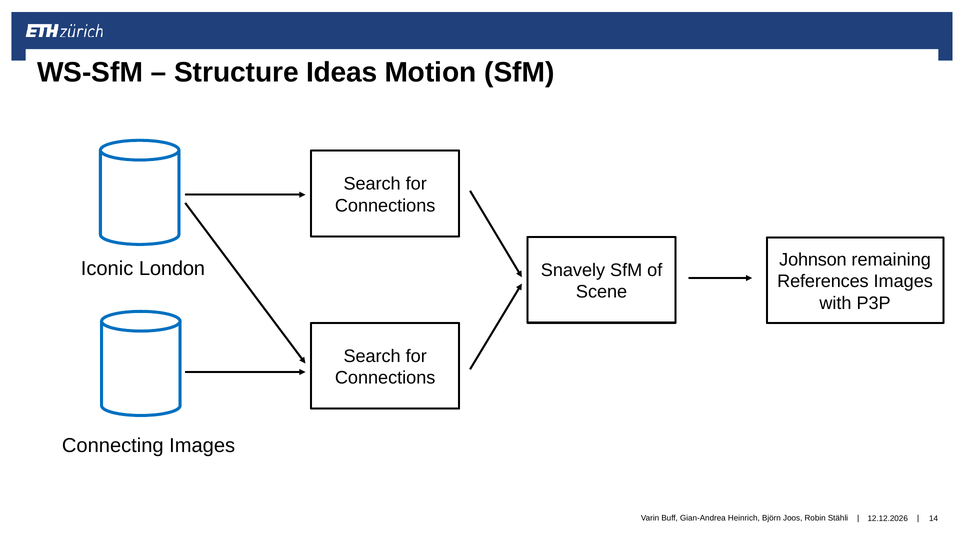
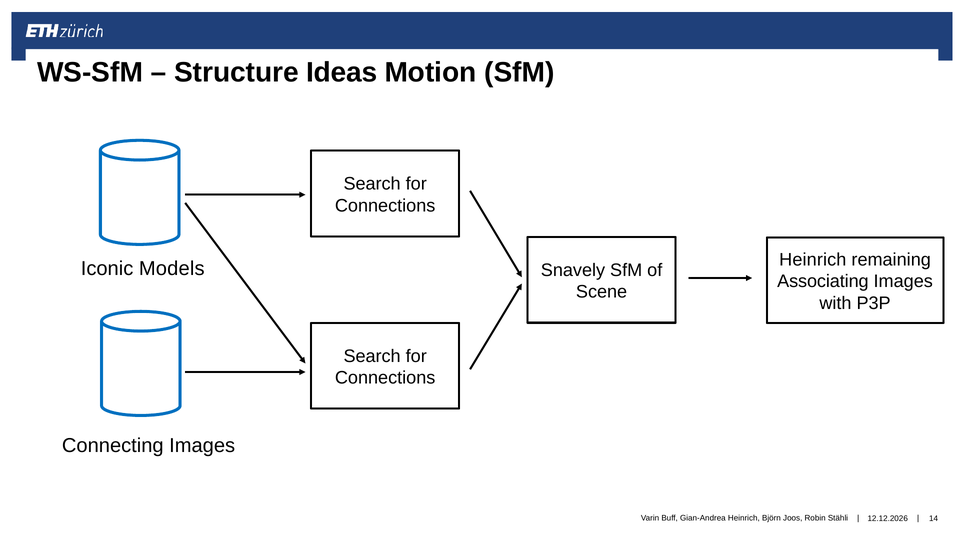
Johnson at (813, 259): Johnson -> Heinrich
London: London -> Models
References: References -> Associating
